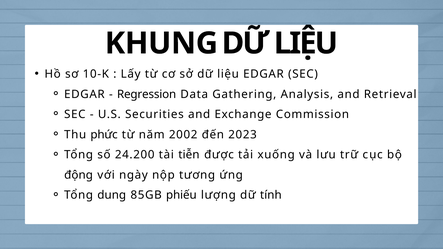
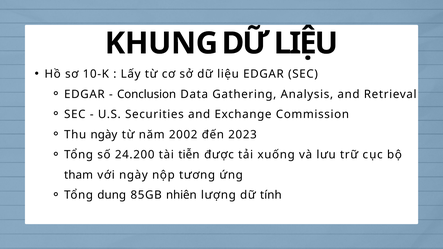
Regression: Regression -> Conclusion
Thu phức: phức -> ngày
động: động -> tham
phiếu: phiếu -> nhiên
